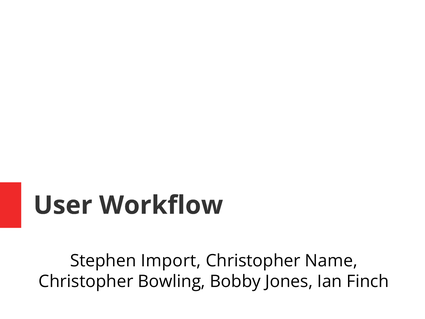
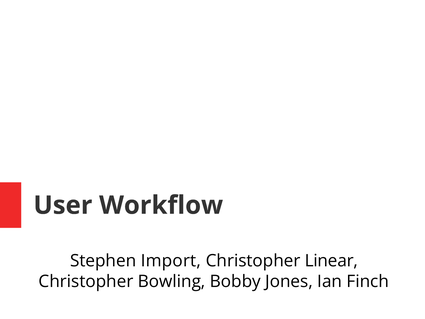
Name: Name -> Linear
